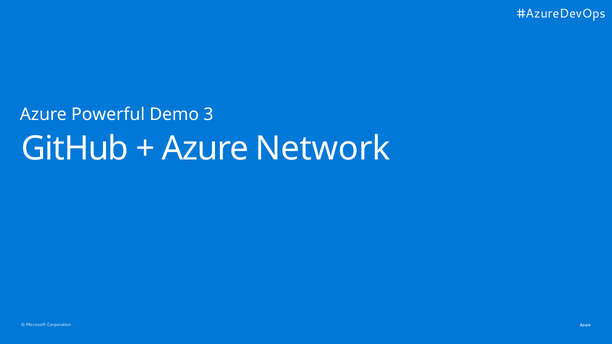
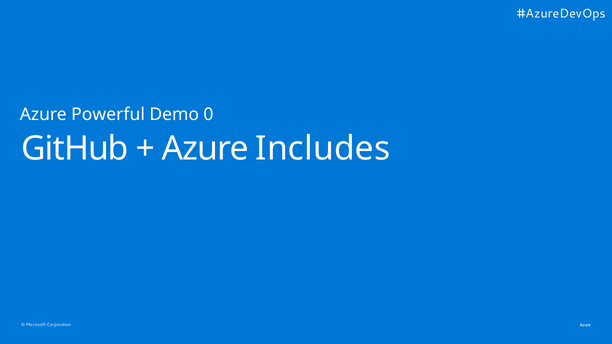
3: 3 -> 0
Network: Network -> Includes
